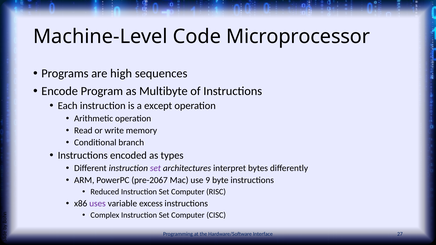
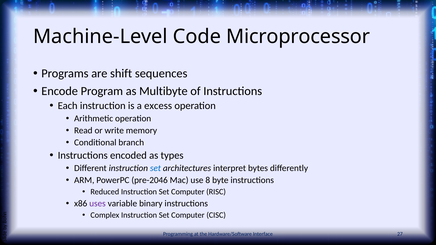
high: high -> shift
except: except -> excess
set at (155, 168) colour: purple -> blue
pre-2067: pre-2067 -> pre-2046
9: 9 -> 8
excess: excess -> binary
